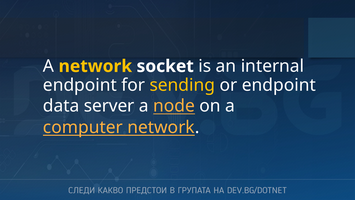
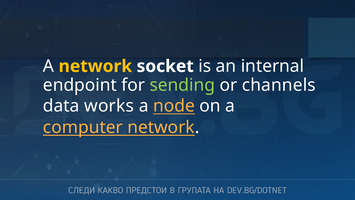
sending colour: yellow -> light green
or endpoint: endpoint -> channels
server: server -> works
